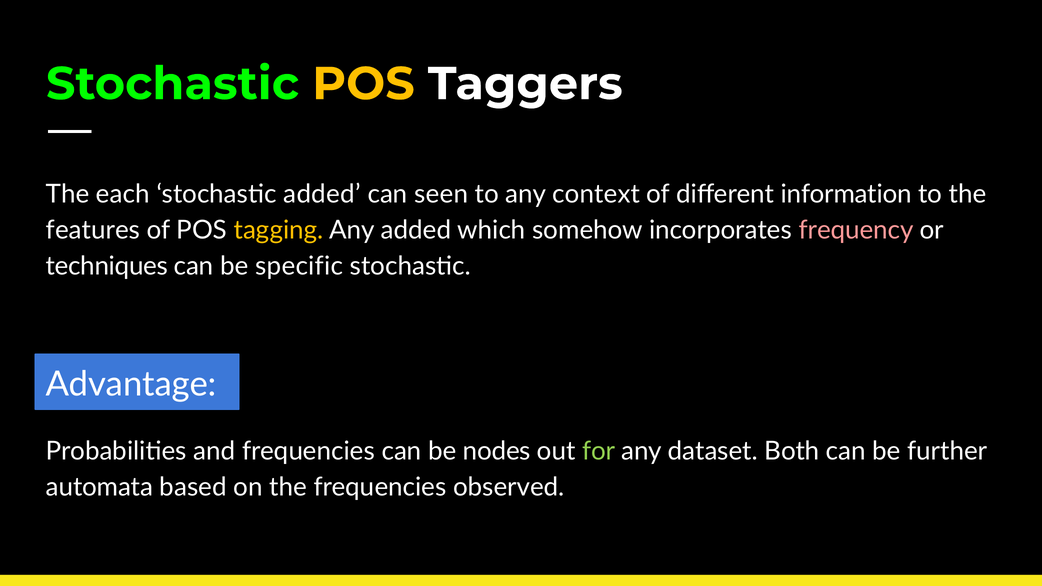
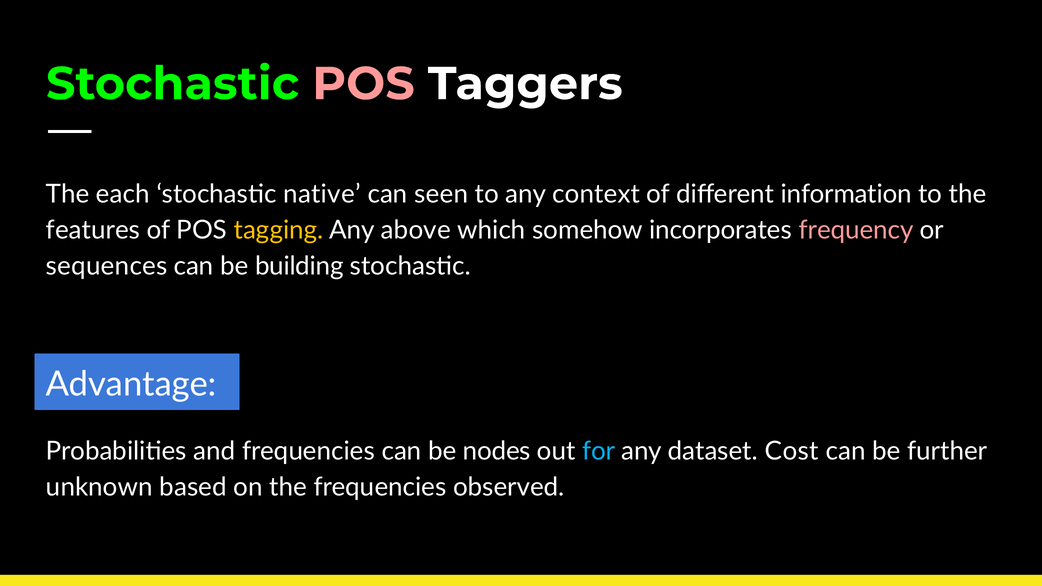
POS at (363, 84) colour: yellow -> pink
stochastic added: added -> native
Any added: added -> above
techniques: techniques -> sequences
specific: specific -> building
for colour: light green -> light blue
Both: Both -> Cost
automata: automata -> unknown
